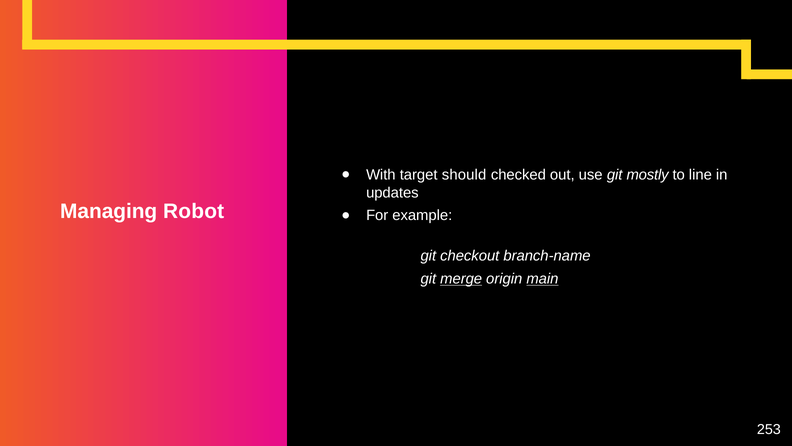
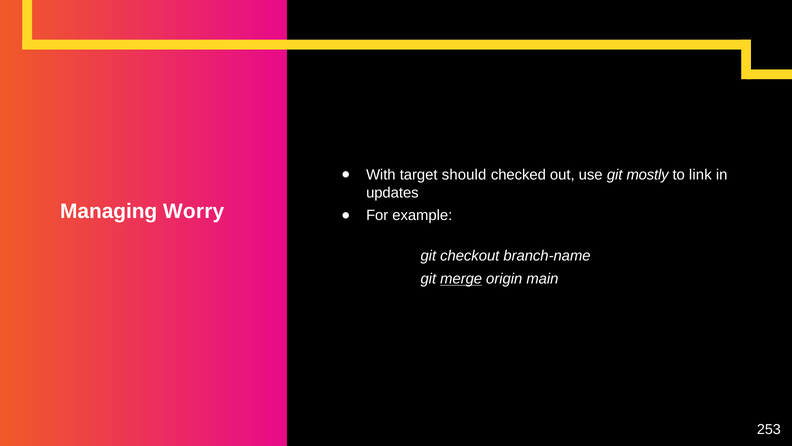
line: line -> link
Robot: Robot -> Worry
main underline: present -> none
